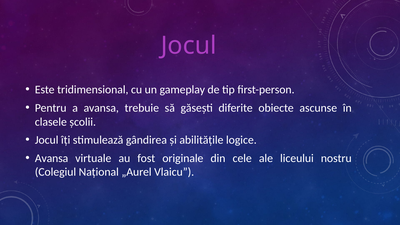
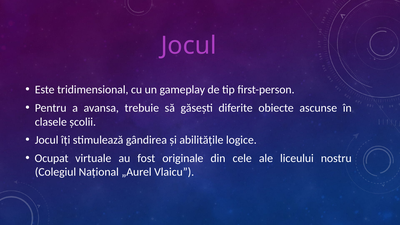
Avansa at (52, 158): Avansa -> Ocupat
